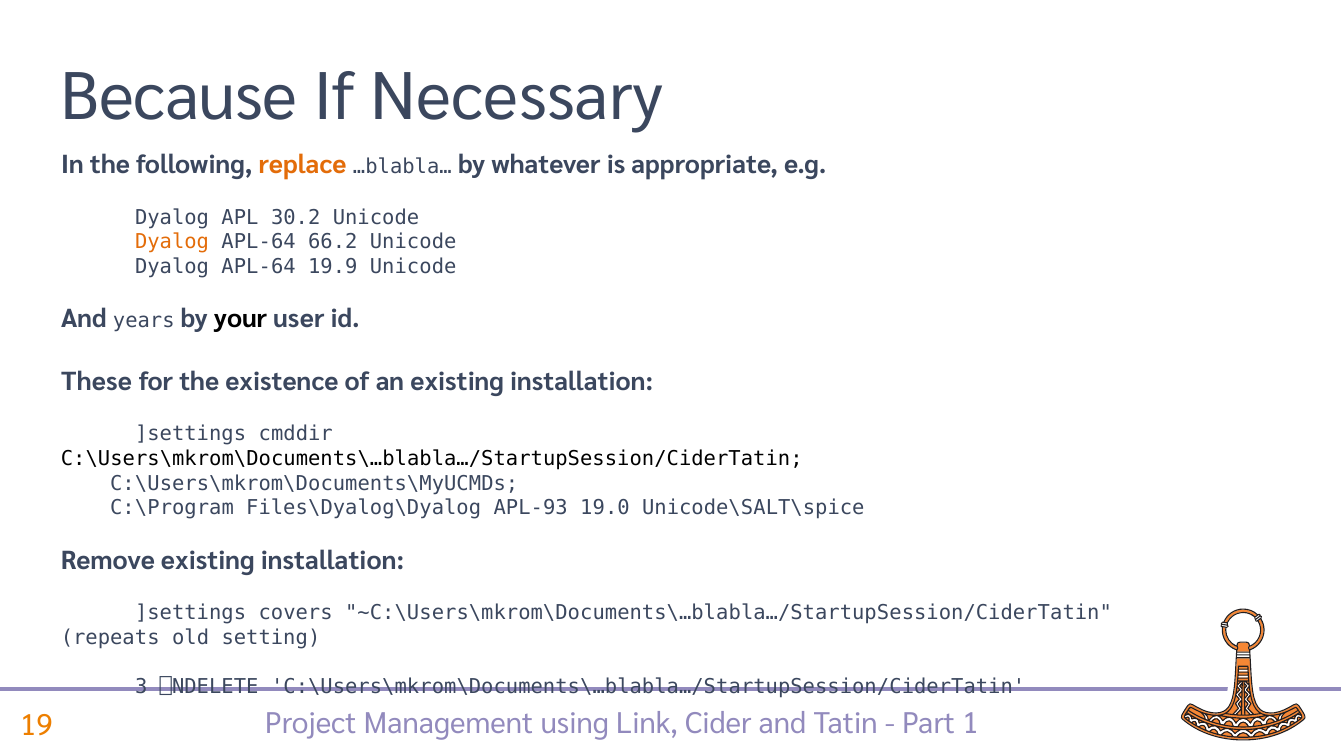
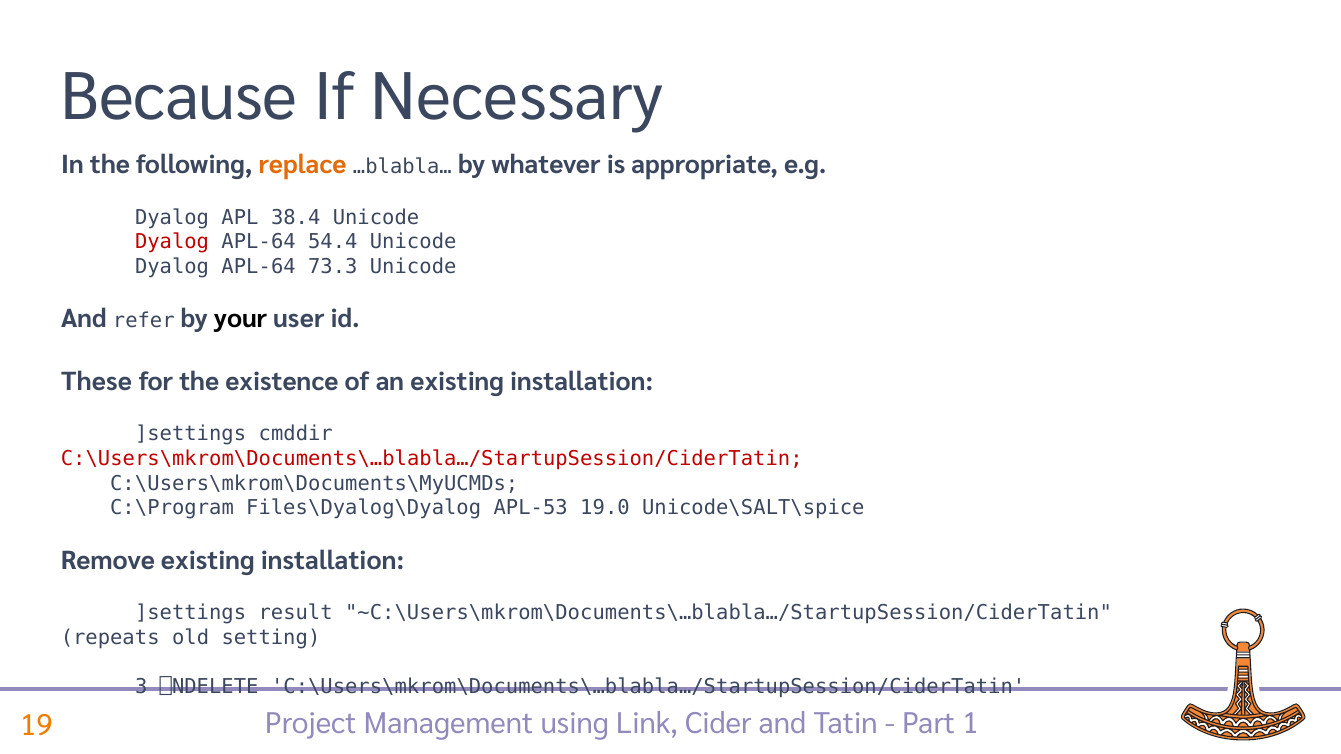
30.2: 30.2 -> 38.4
Dyalog at (172, 242) colour: orange -> red
66.2: 66.2 -> 54.4
19.9: 19.9 -> 73.3
years: years -> refer
C:\Users\mkrom\Documents\…blabla…/StartupSession/CiderTatin at (432, 459) colour: black -> red
APL-93: APL-93 -> APL-53
covers: covers -> result
